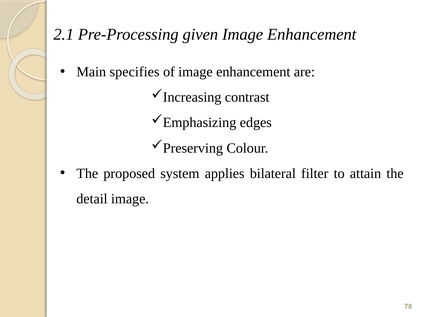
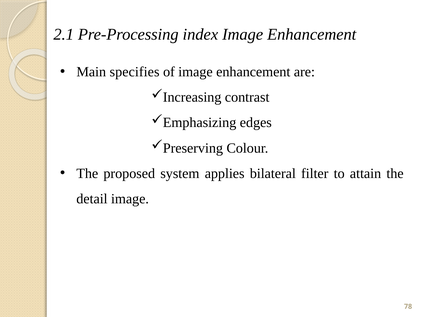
given: given -> index
